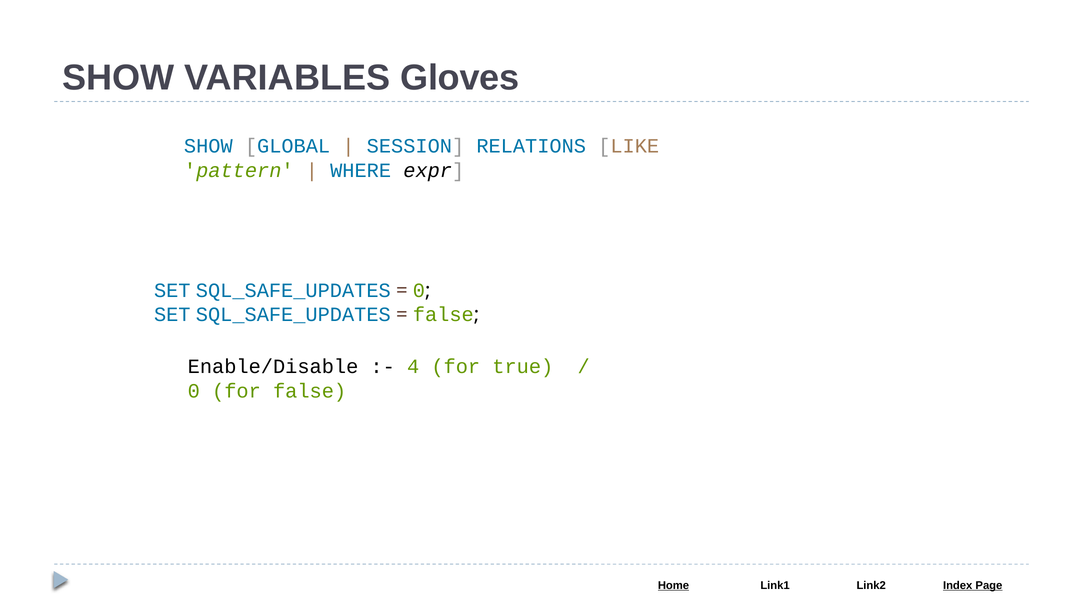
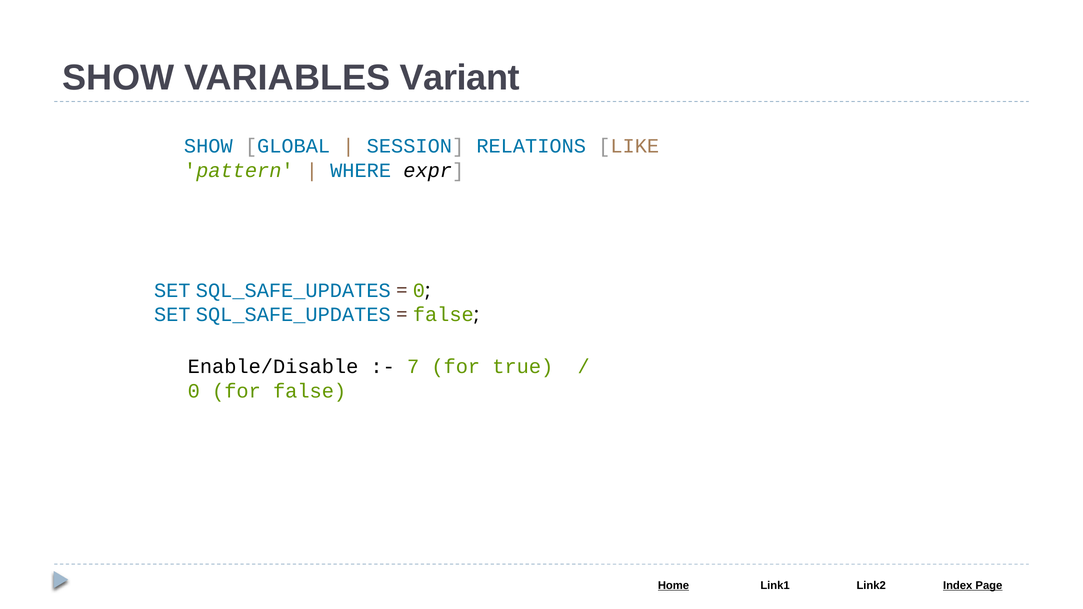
Gloves: Gloves -> Variant
4: 4 -> 7
